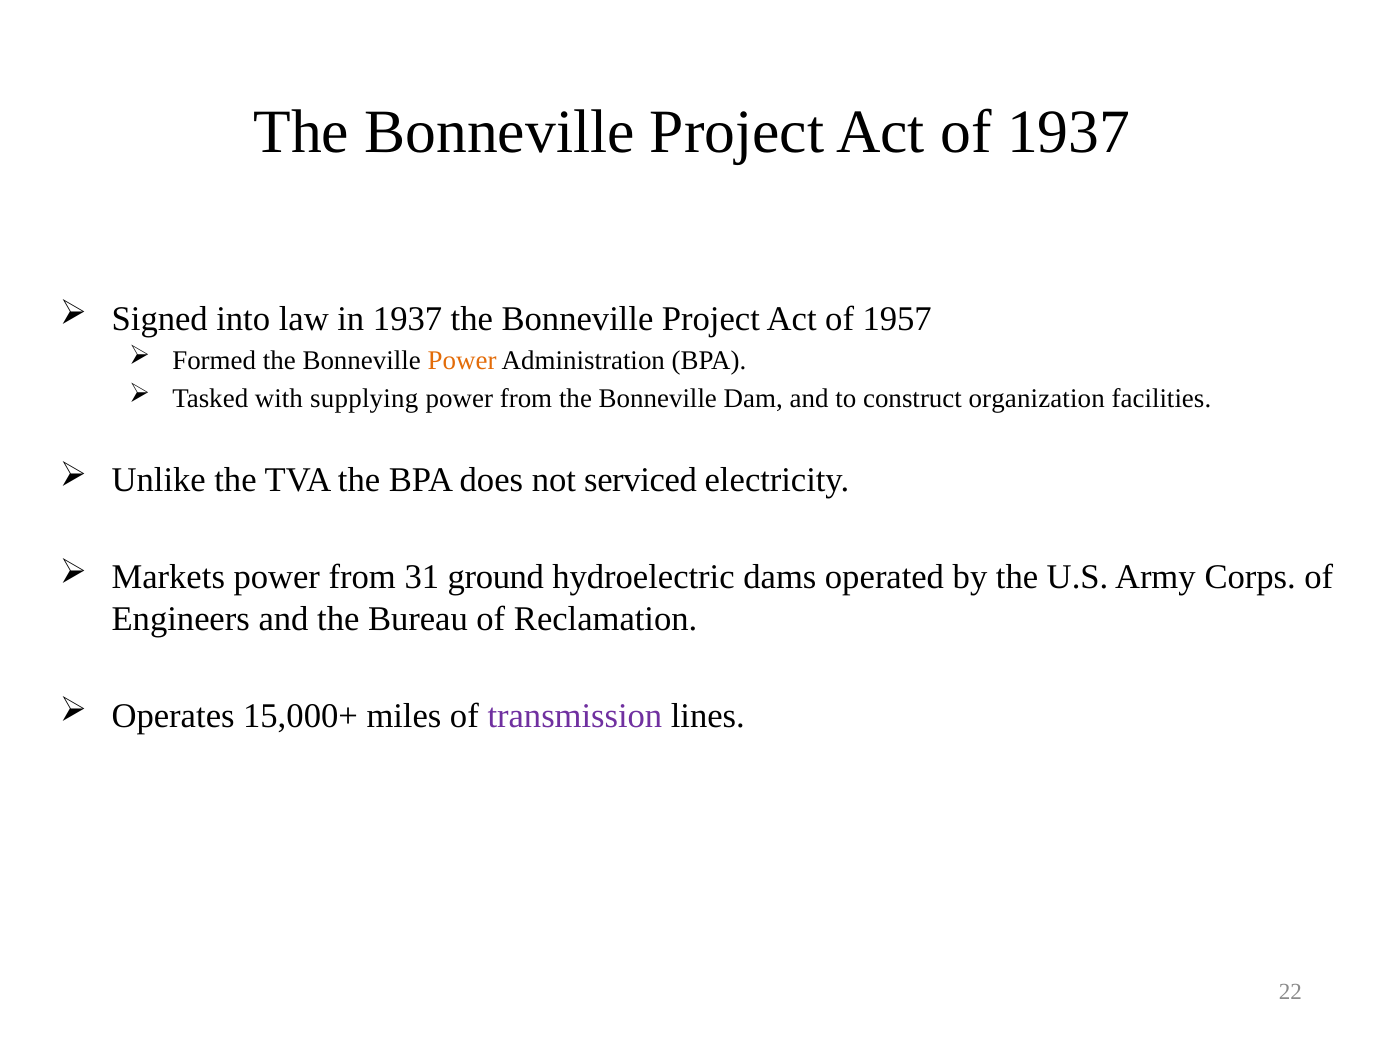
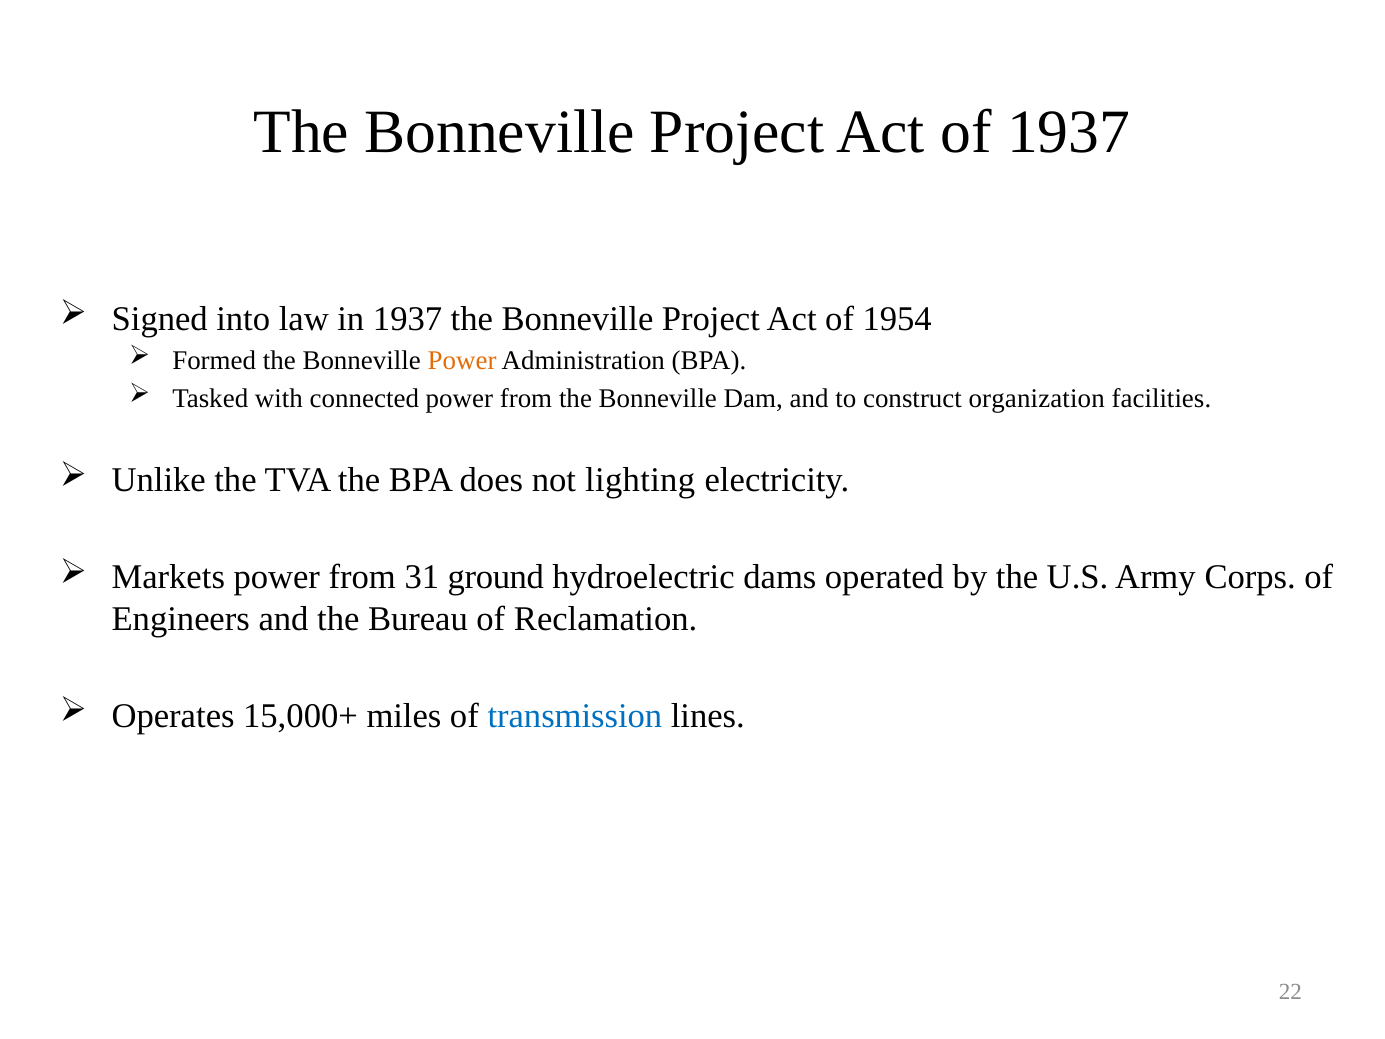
1957: 1957 -> 1954
supplying: supplying -> connected
serviced: serviced -> lighting
transmission colour: purple -> blue
